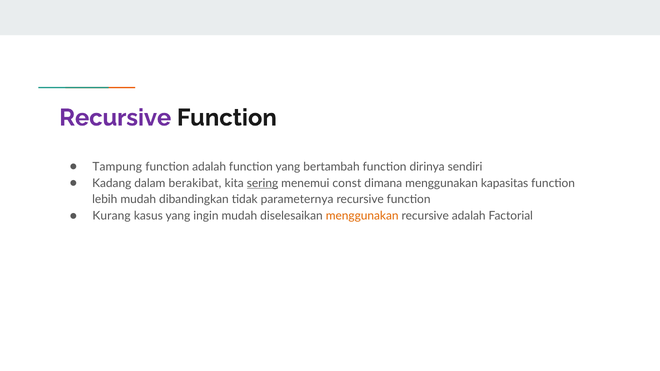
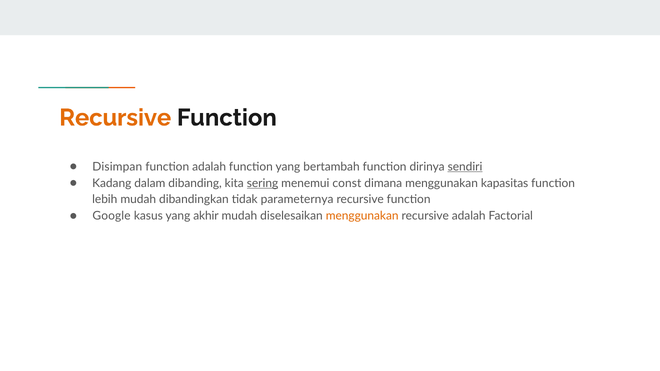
Recursive at (115, 118) colour: purple -> orange
Tampung: Tampung -> Disimpan
sendiri underline: none -> present
berakibat: berakibat -> dibanding
Kurang: Kurang -> Google
ingin: ingin -> akhir
